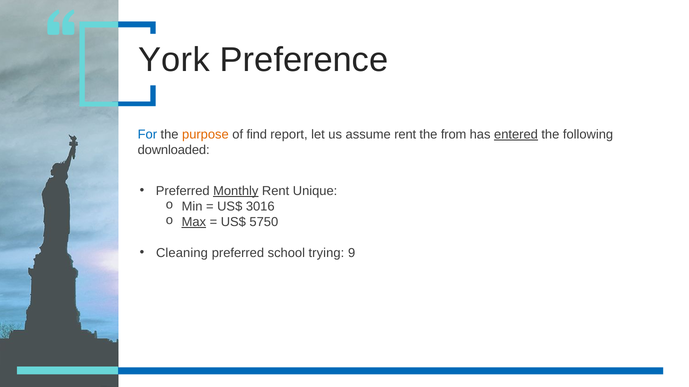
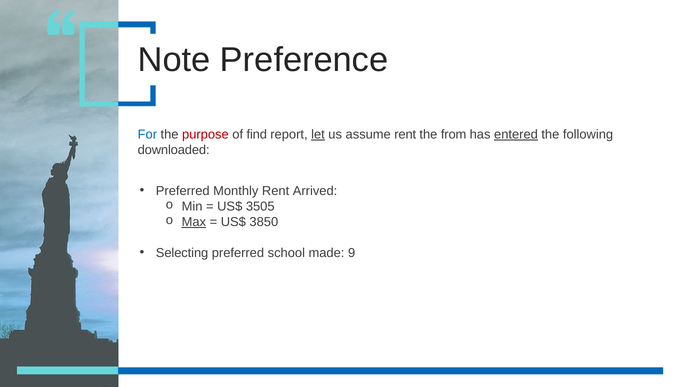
York: York -> Note
purpose colour: orange -> red
let underline: none -> present
Monthly underline: present -> none
Unique: Unique -> Arrived
3016: 3016 -> 3505
5750: 5750 -> 3850
Cleaning: Cleaning -> Selecting
trying: trying -> made
